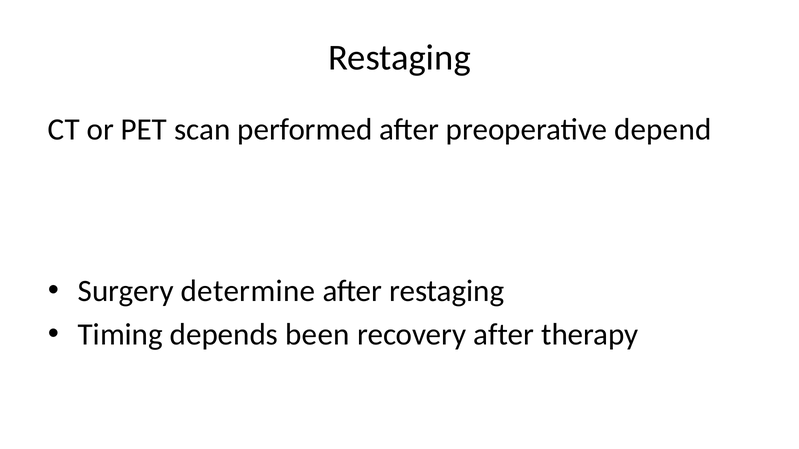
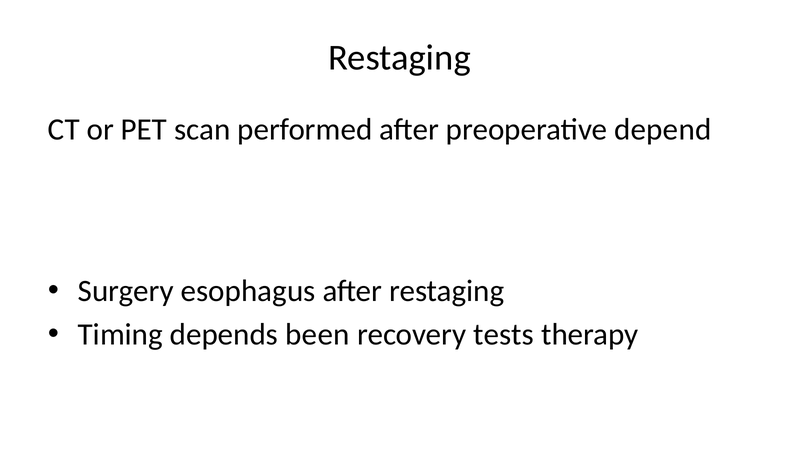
determine: determine -> esophagus
recovery after: after -> tests
